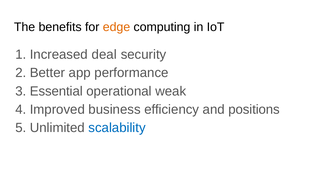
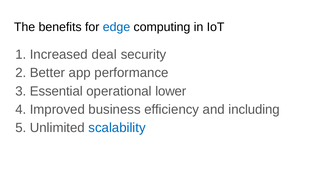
edge colour: orange -> blue
weak: weak -> lower
positions: positions -> including
